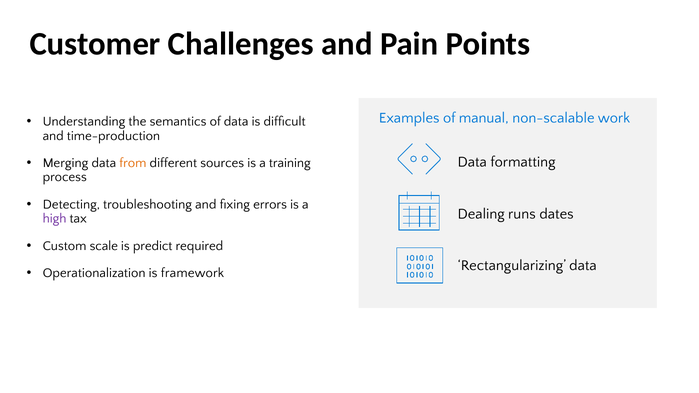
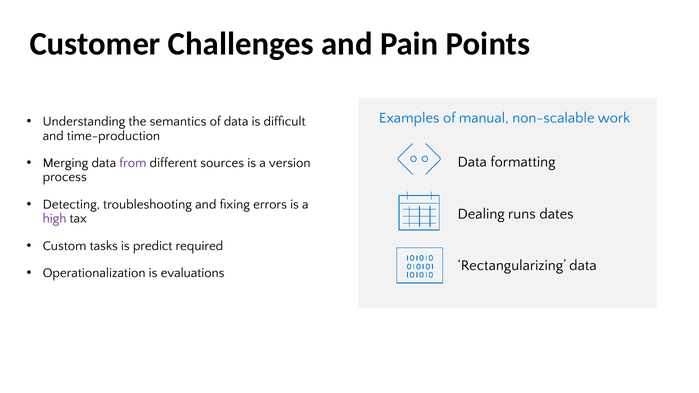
from colour: orange -> purple
training: training -> version
scale: scale -> tasks
framework: framework -> evaluations
